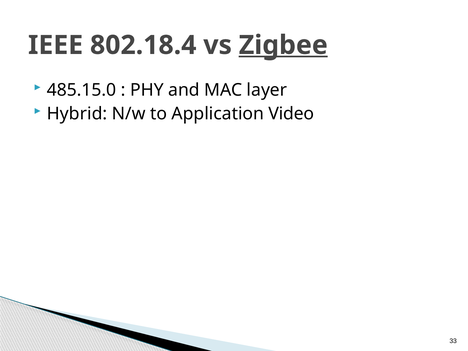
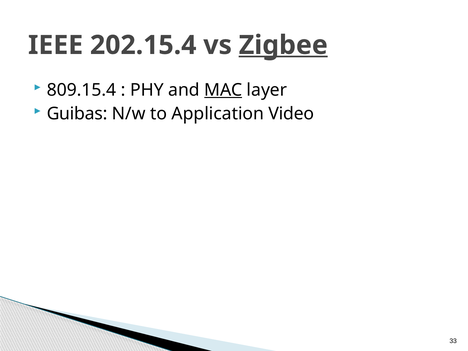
802.18.4: 802.18.4 -> 202.15.4
485.15.0: 485.15.0 -> 809.15.4
MAC underline: none -> present
Hybrid: Hybrid -> Guibas
